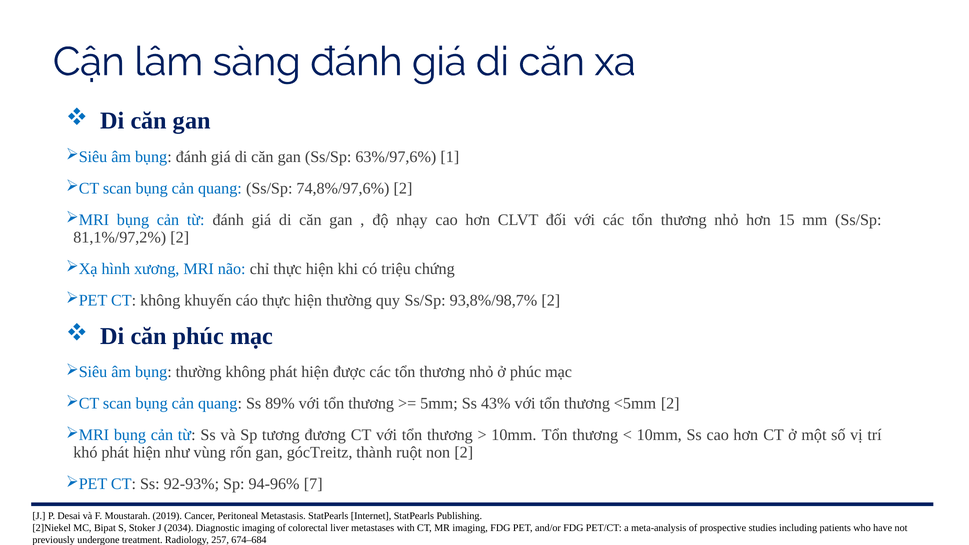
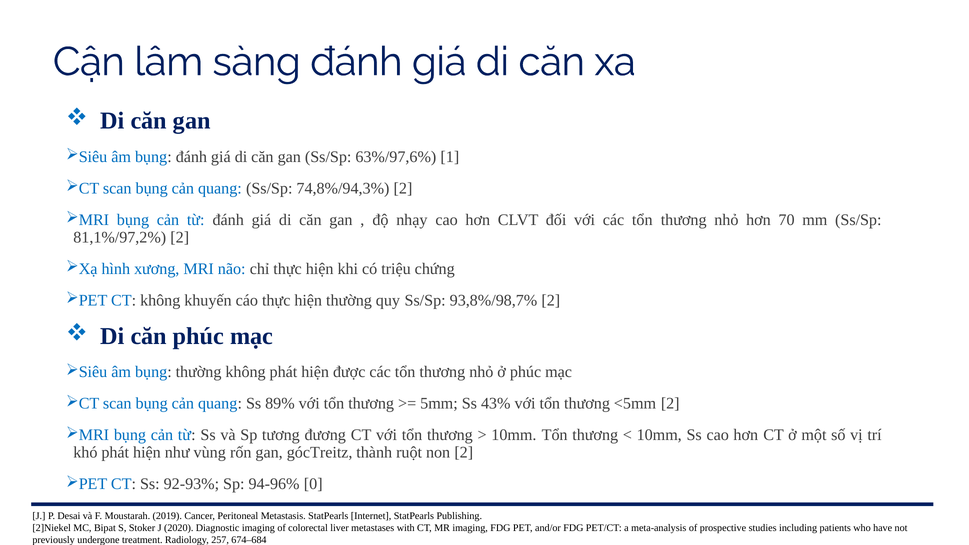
74,8%/97,6%: 74,8%/97,6% -> 74,8%/94,3%
15: 15 -> 70
7: 7 -> 0
2034: 2034 -> 2020
